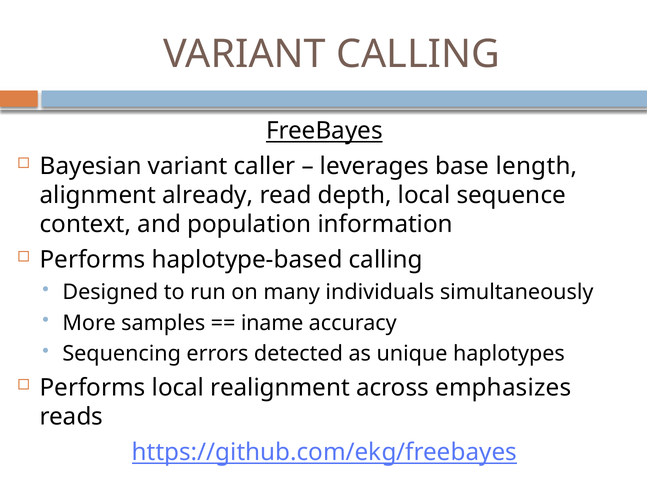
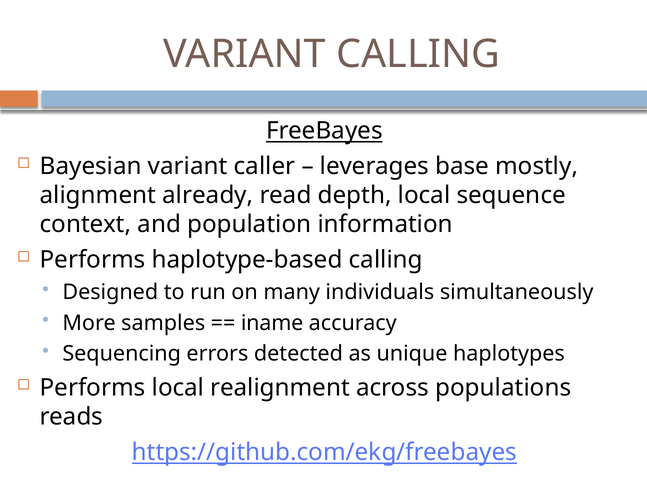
length: length -> mostly
emphasizes: emphasizes -> populations
